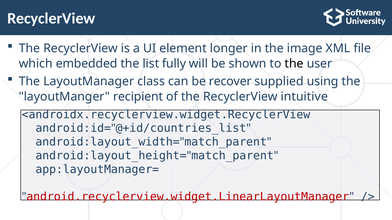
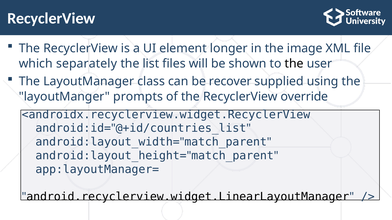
embedded: embedded -> separately
fully: fully -> files
recipient: recipient -> prompts
intuitive: intuitive -> override
android.recyclerview.widget.LinearLayoutManager colour: red -> black
